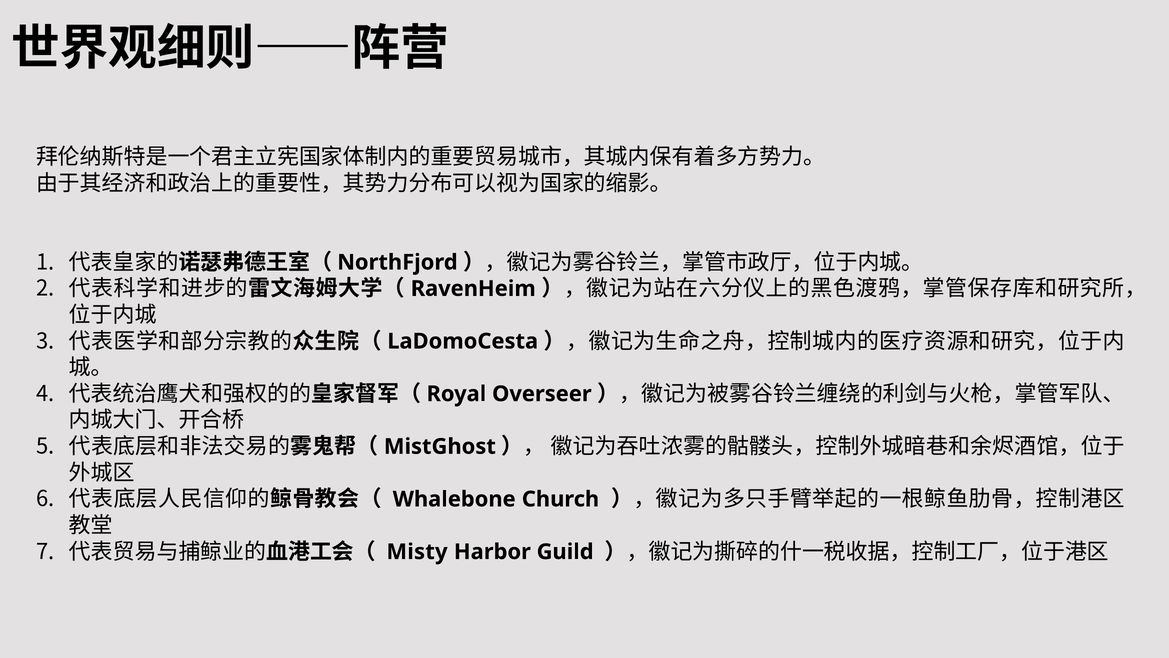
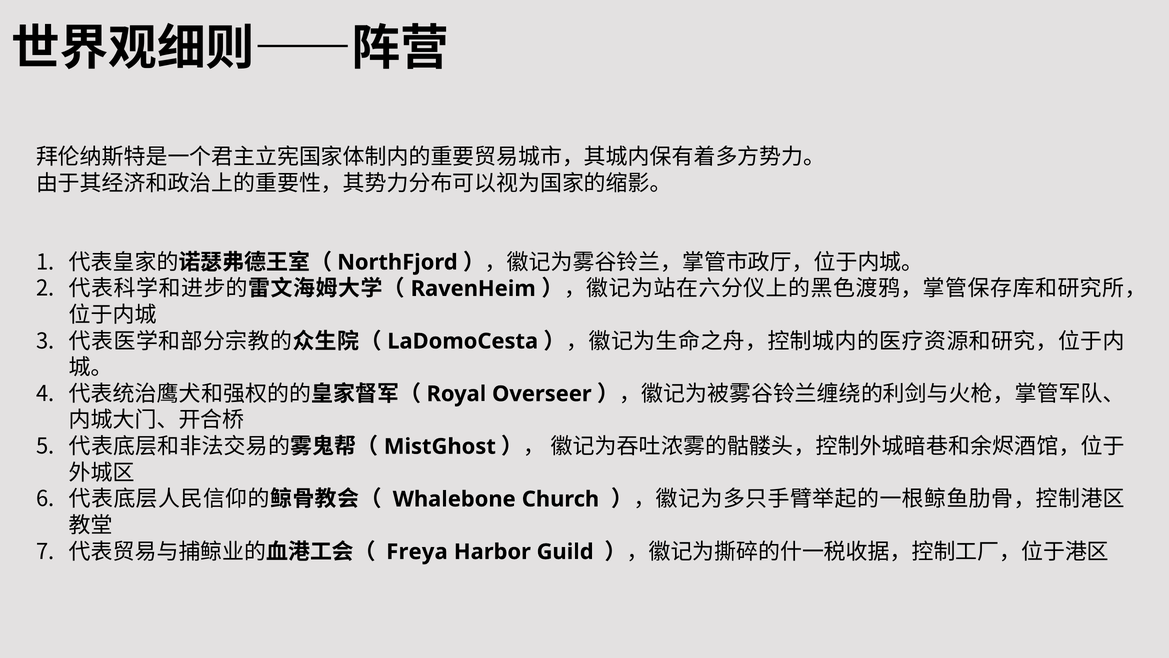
Misty: Misty -> Freya
